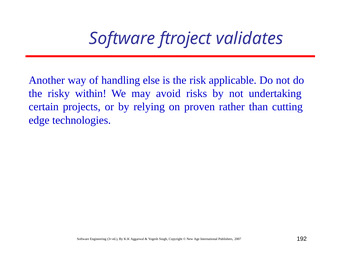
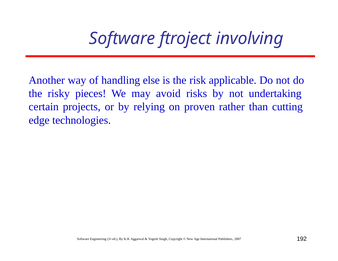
validates: validates -> involving
within: within -> pieces
